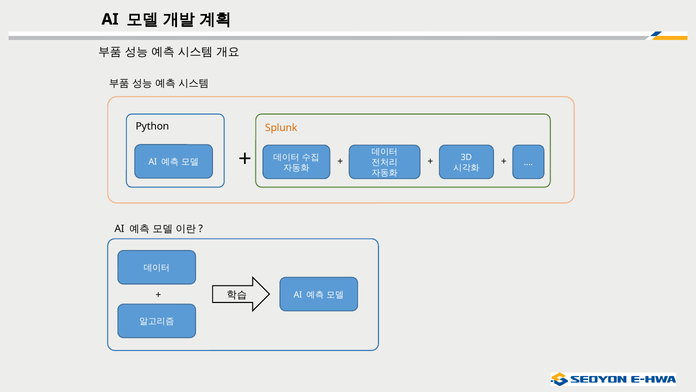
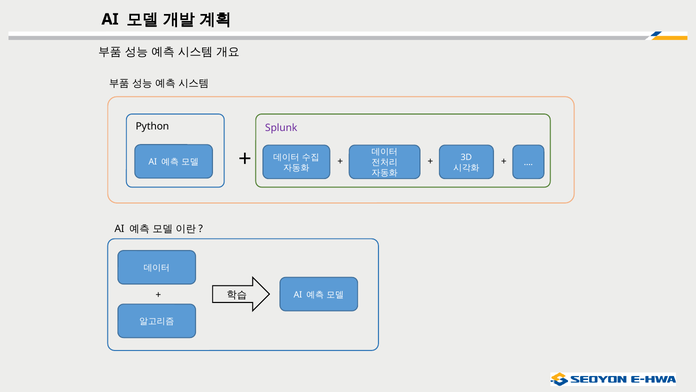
Splunk colour: orange -> purple
